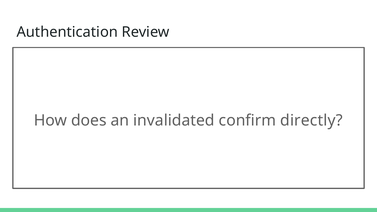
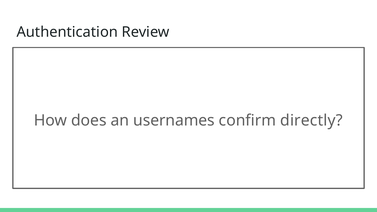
invalidated: invalidated -> usernames
